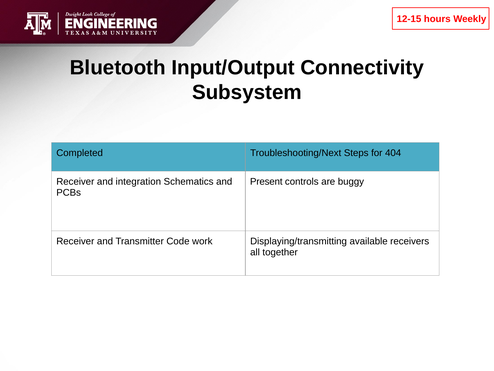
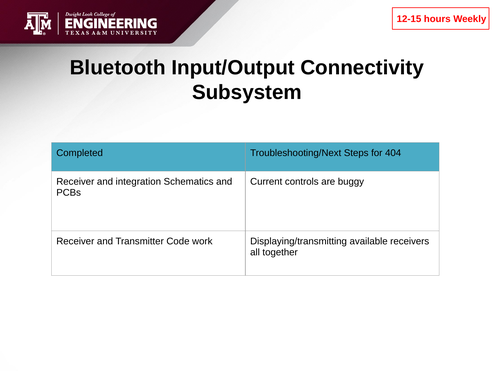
Present: Present -> Current
